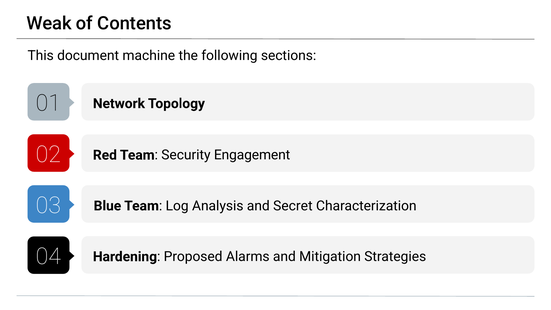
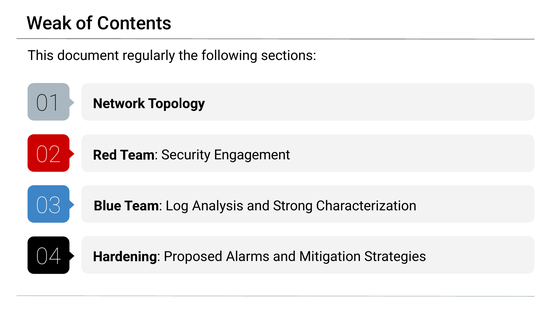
machine: machine -> regularly
Secret: Secret -> Strong
